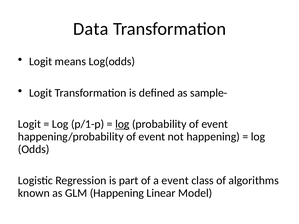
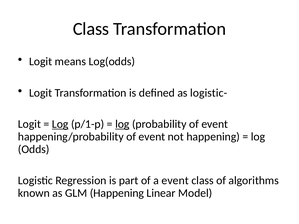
Data at (91, 29): Data -> Class
sample-: sample- -> logistic-
Log at (60, 124) underline: none -> present
